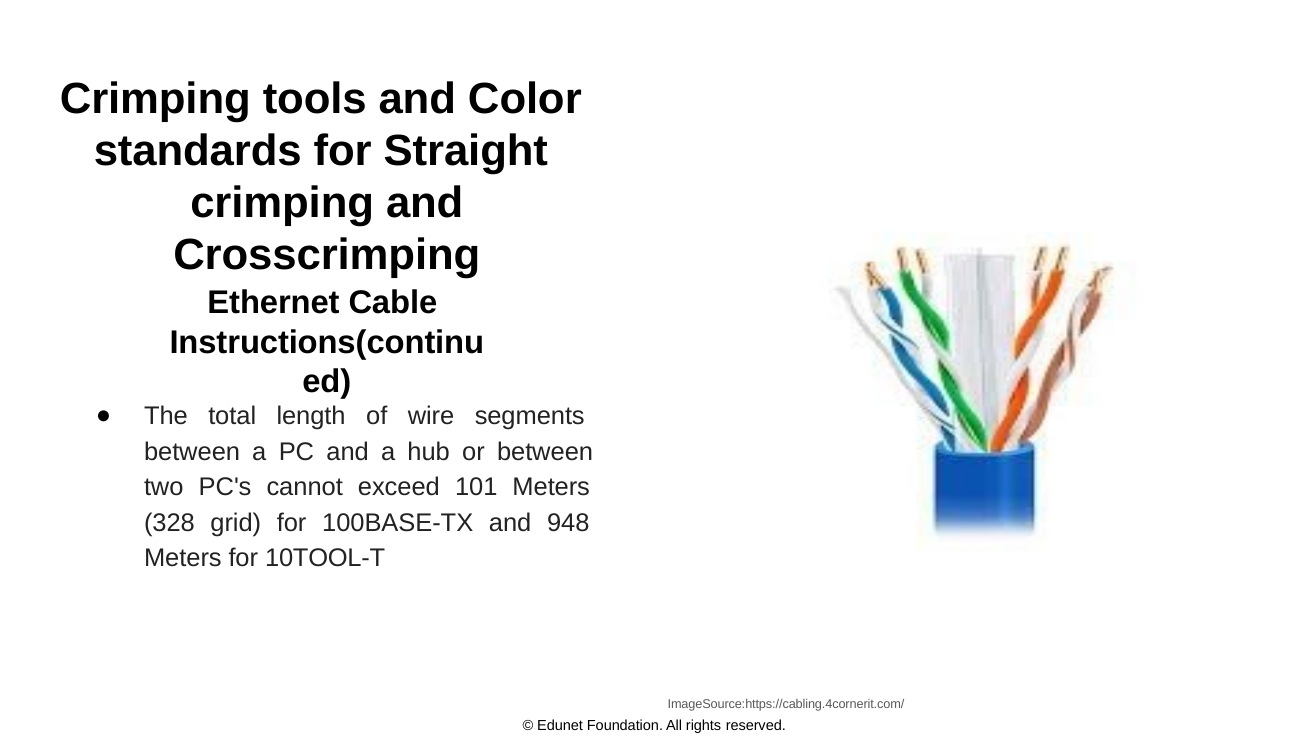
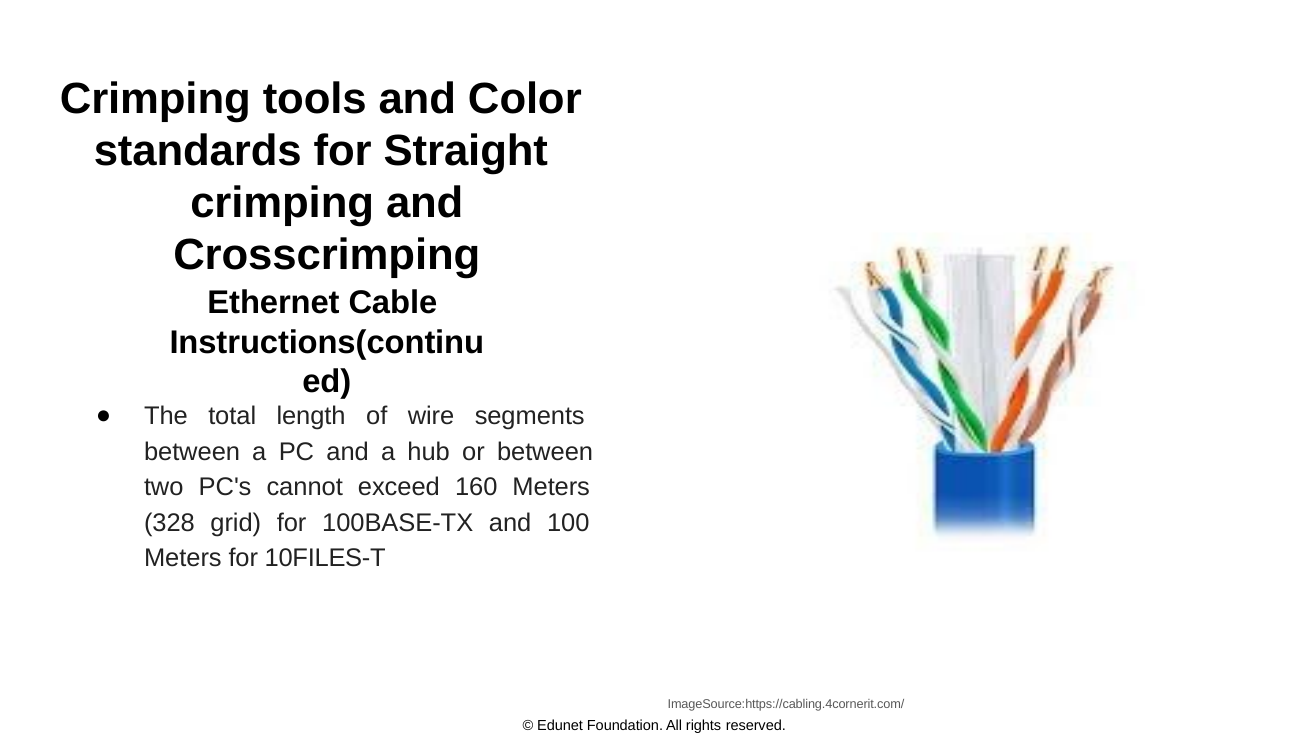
101: 101 -> 160
948: 948 -> 100
10TOOL-T: 10TOOL-T -> 10FILES-T
